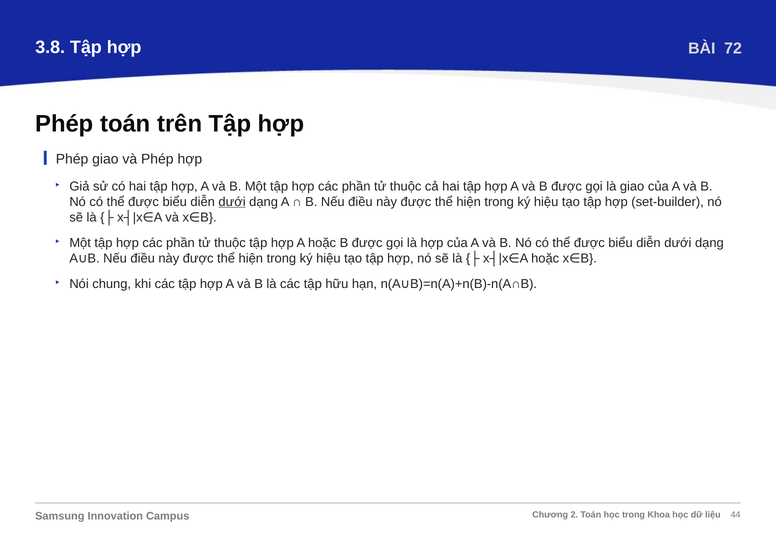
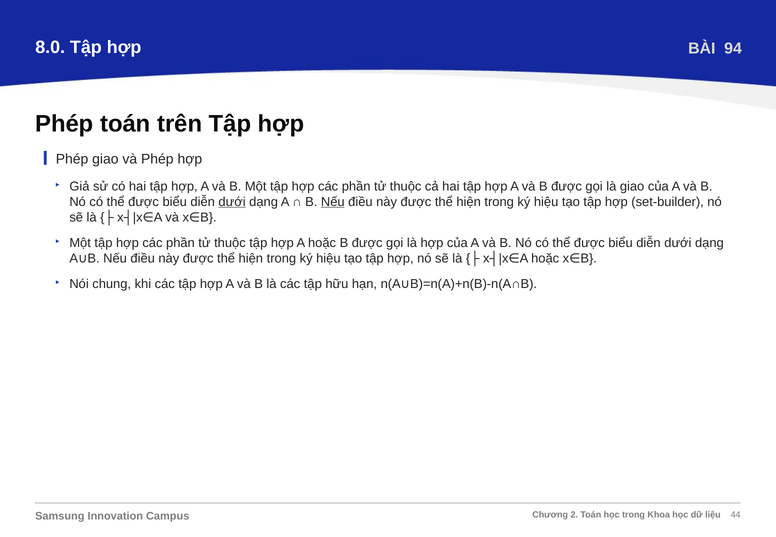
3.8: 3.8 -> 8.0
72: 72 -> 94
Nếu at (333, 202) underline: none -> present
